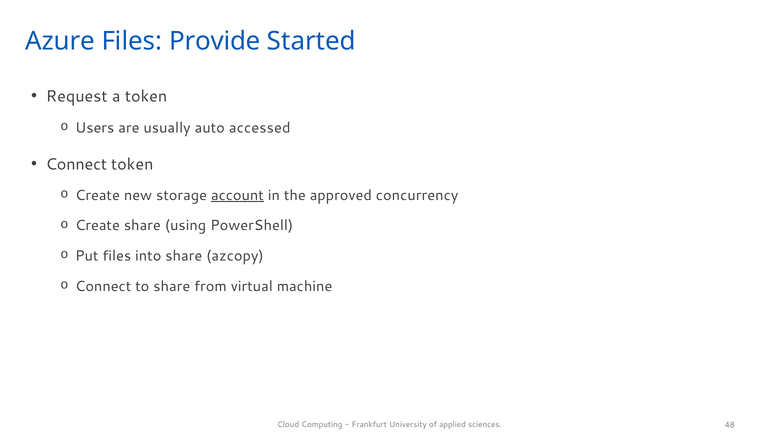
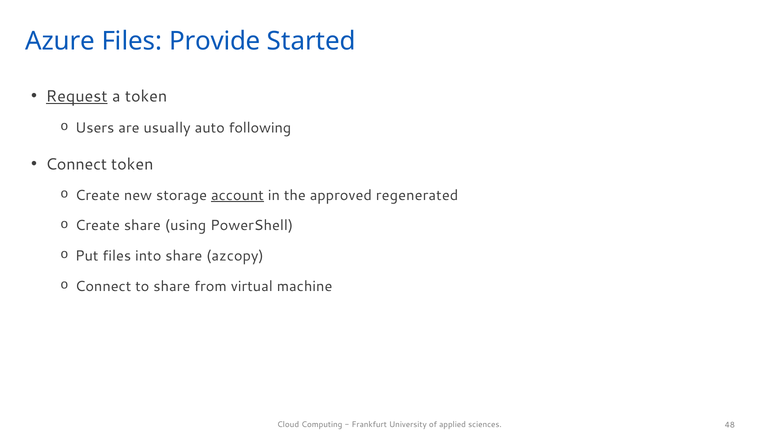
Request underline: none -> present
accessed: accessed -> following
concurrency: concurrency -> regenerated
